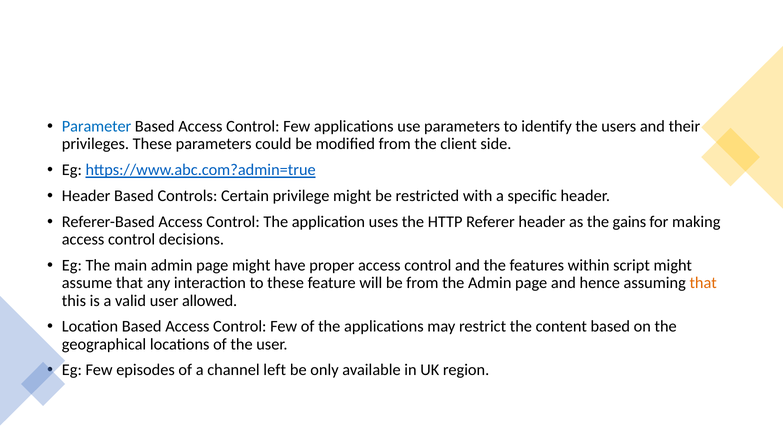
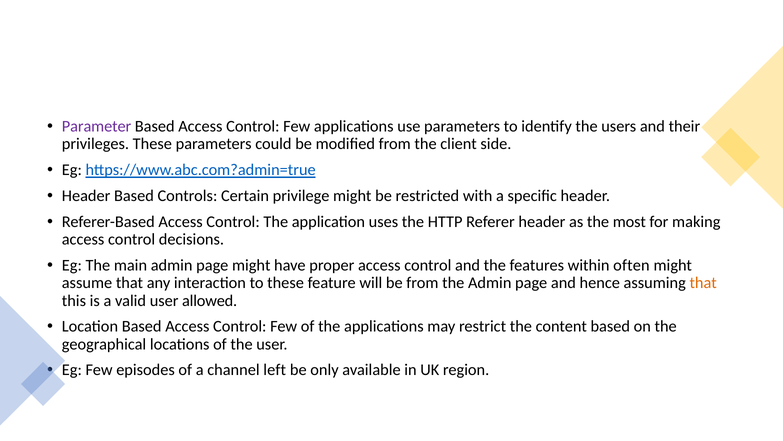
Parameter colour: blue -> purple
gains: gains -> most
script: script -> often
